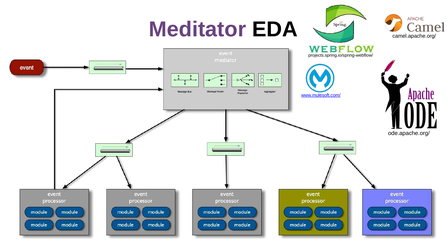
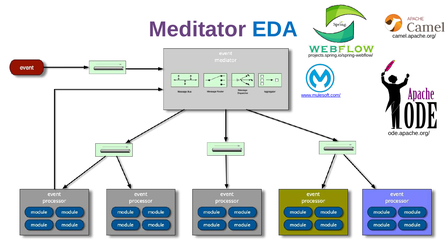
EDA colour: black -> blue
